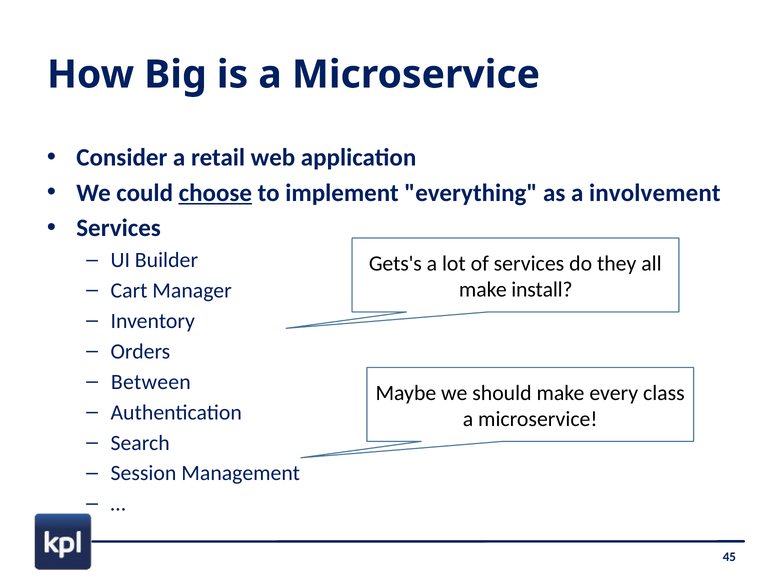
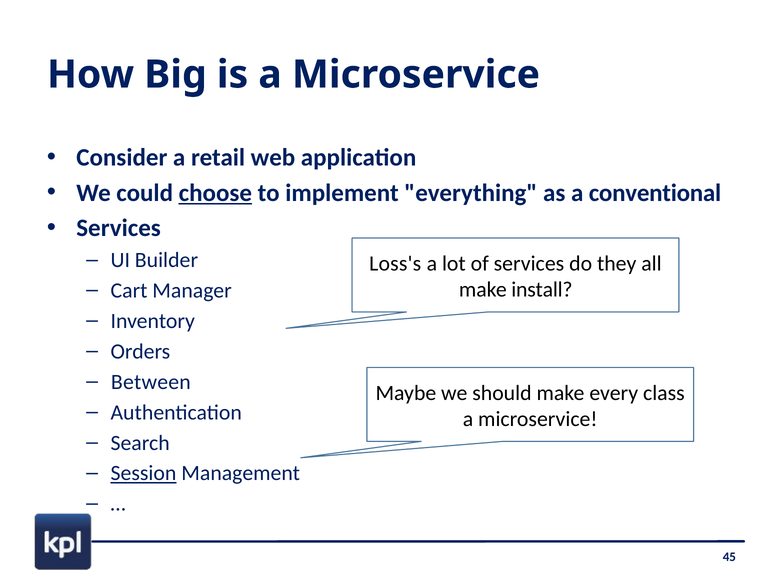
involvement: involvement -> conventional
Gets's: Gets's -> Loss's
Session underline: none -> present
